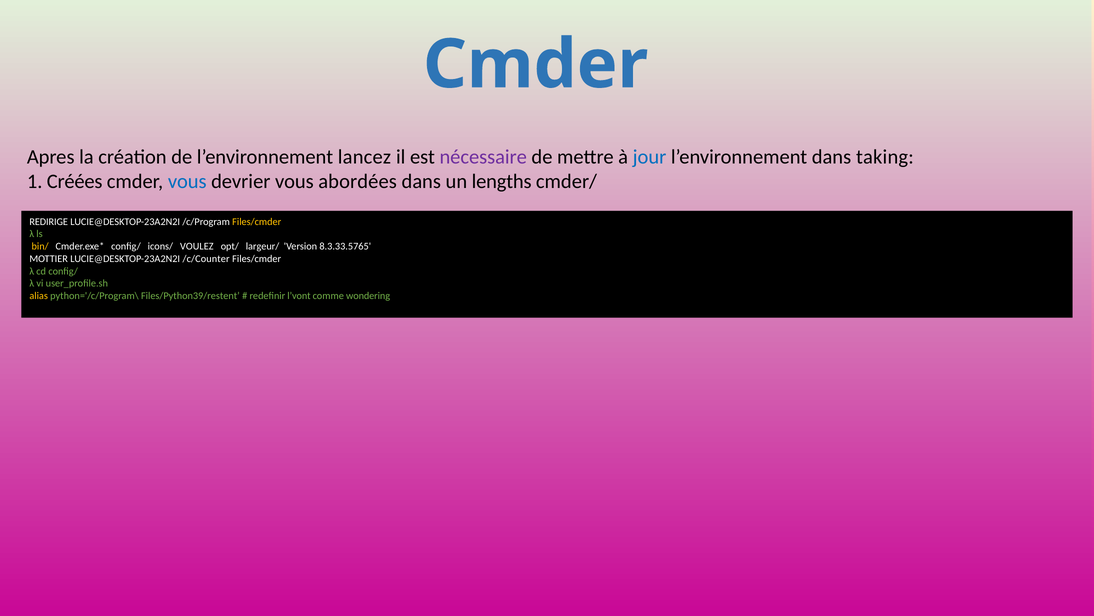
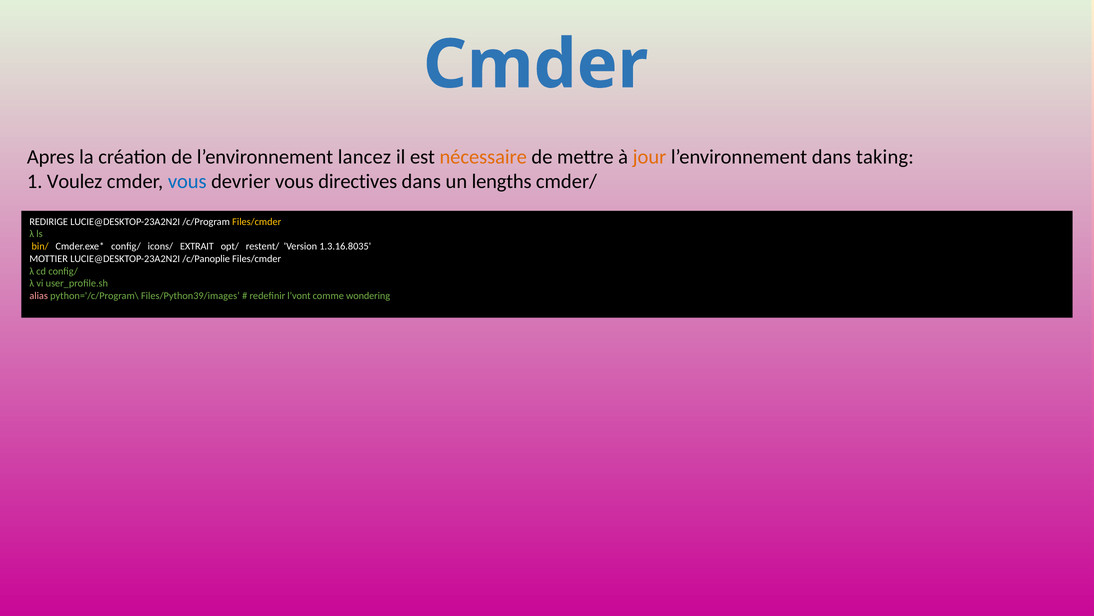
nécessaire colour: purple -> orange
jour colour: blue -> orange
Créées: Créées -> Voulez
abordées: abordées -> directives
VOULEZ: VOULEZ -> EXTRAIT
largeur/: largeur/ -> restent/
8.3.33.5765: 8.3.33.5765 -> 1.3.16.8035
/c/Counter: /c/Counter -> /c/Panoplie
alias colour: yellow -> pink
Files/Python39/restent: Files/Python39/restent -> Files/Python39/images
